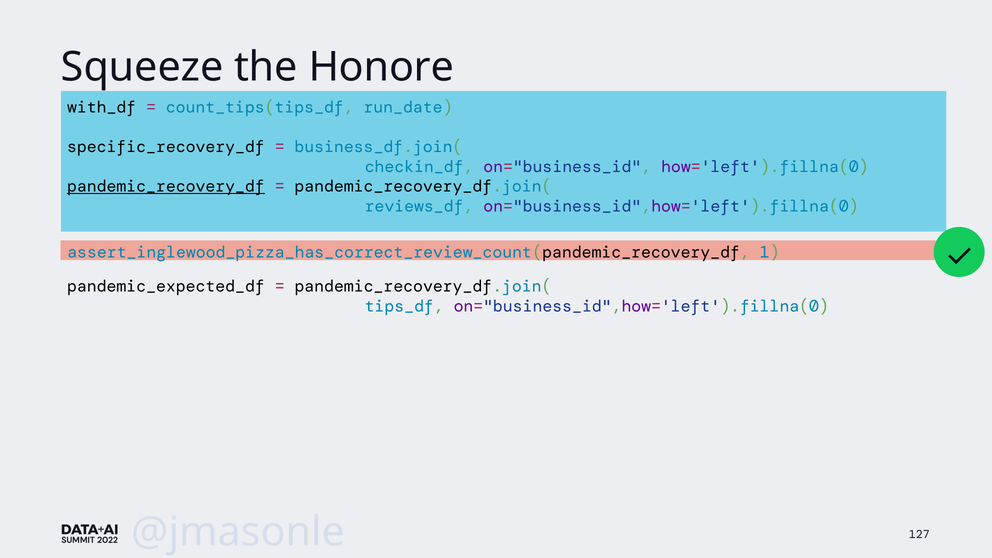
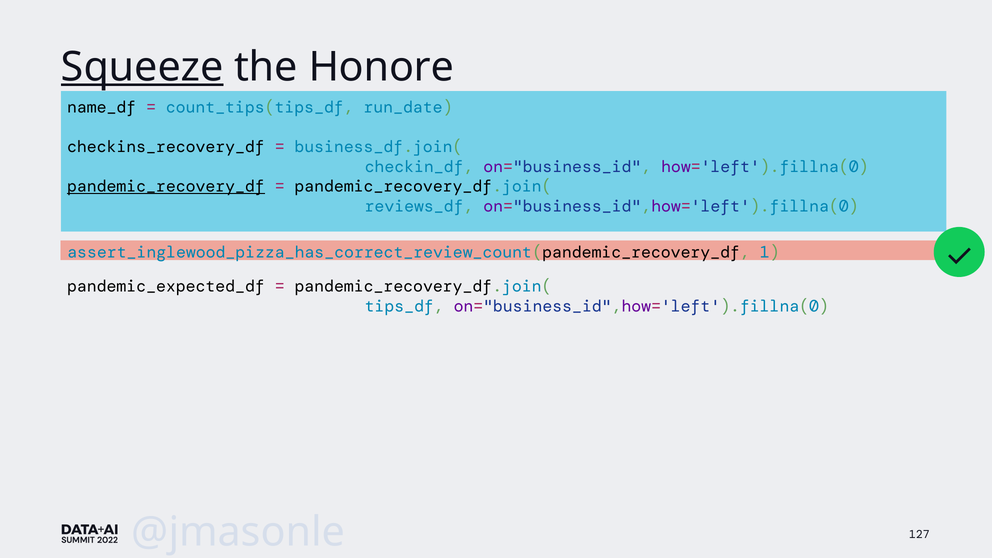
Squeeze underline: none -> present
with_df: with_df -> name_df
specific_recovery_df: specific_recovery_df -> checkins_recovery_df
